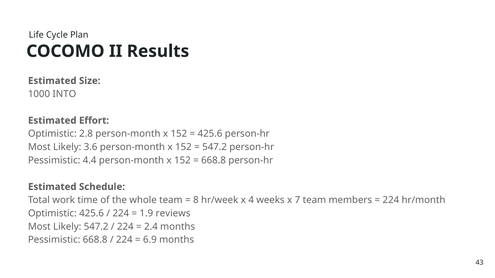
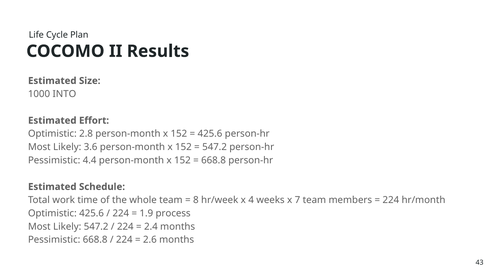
reviews: reviews -> process
6.9: 6.9 -> 2.6
